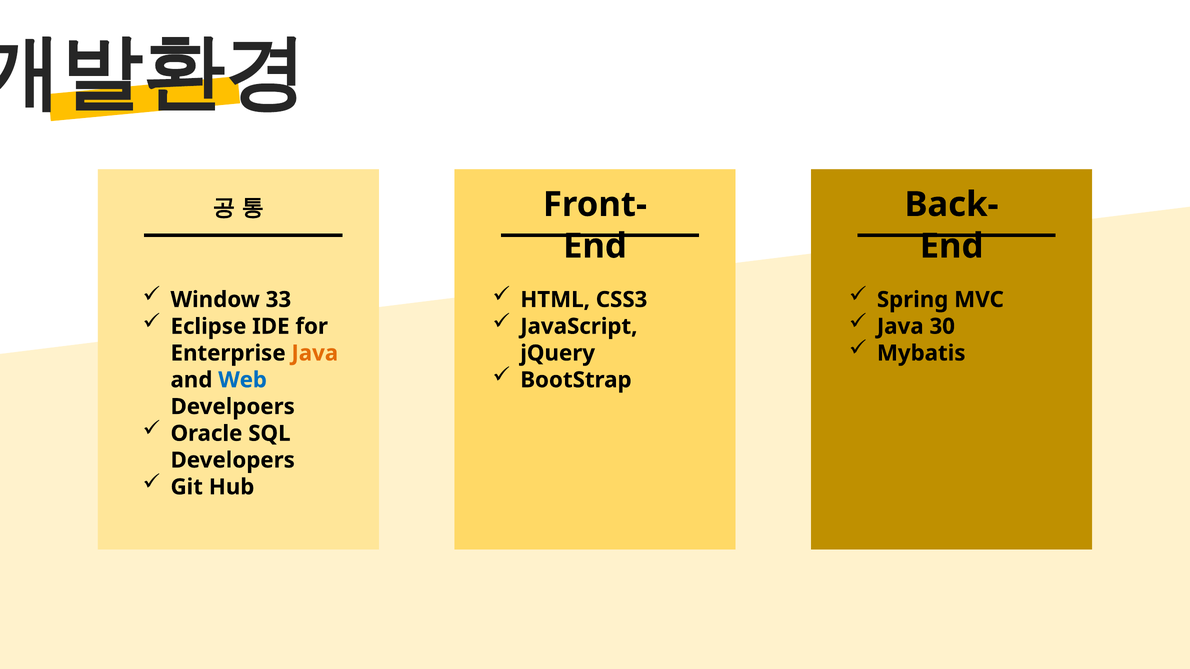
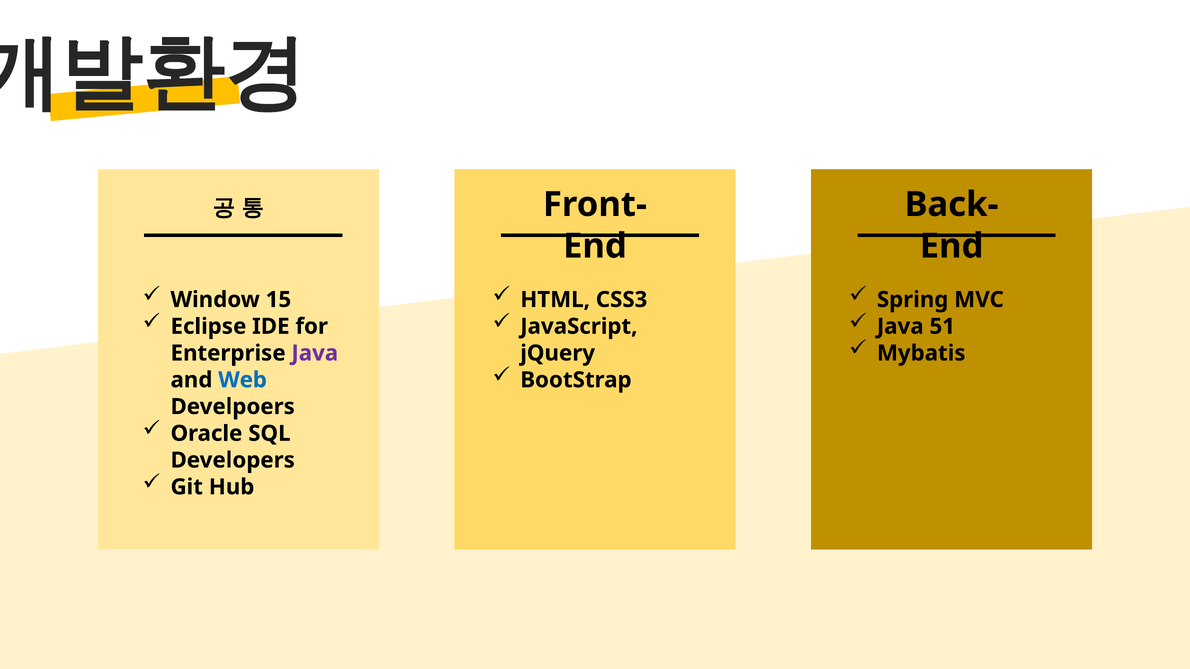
33: 33 -> 15
30: 30 -> 51
Java at (315, 353) colour: orange -> purple
